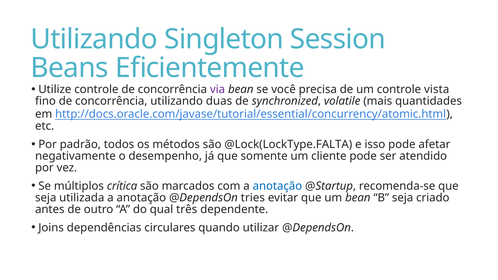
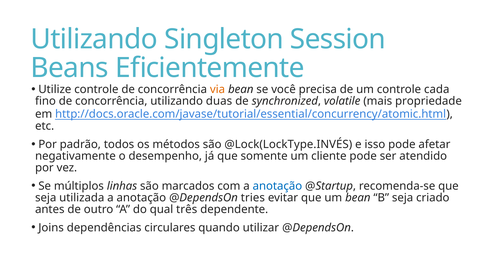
via colour: purple -> orange
vista: vista -> cada
quantidades: quantidades -> propriedade
@Lock(LockType.FALTA: @Lock(LockType.FALTA -> @Lock(LockType.INVÉS
crítica: crítica -> linhas
